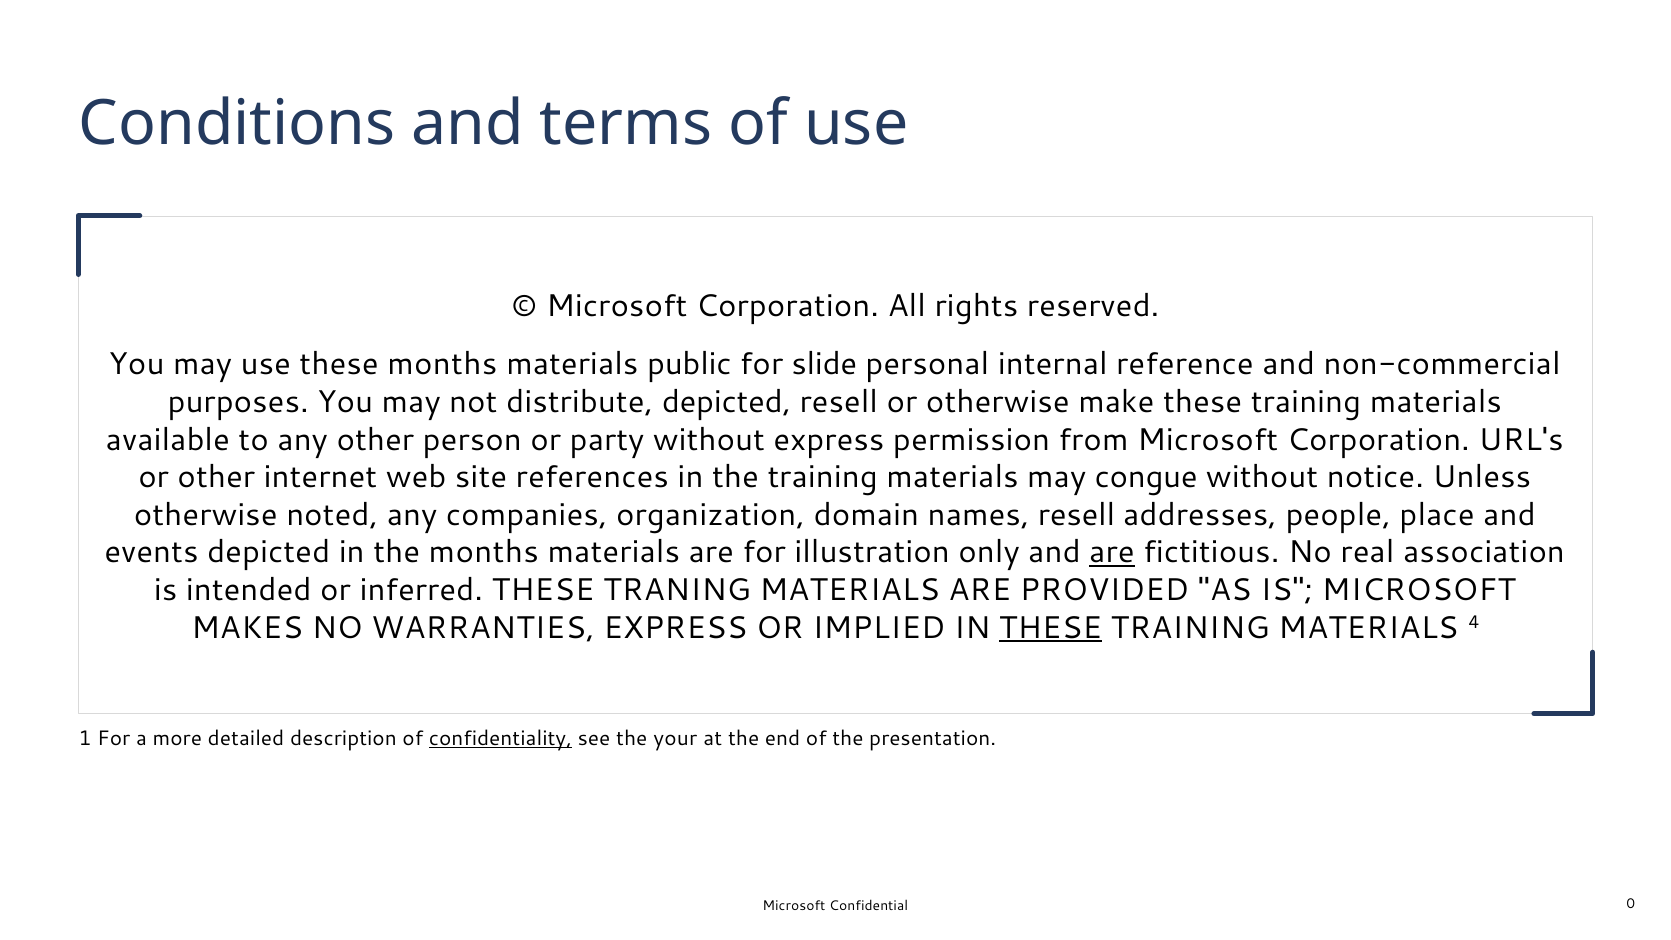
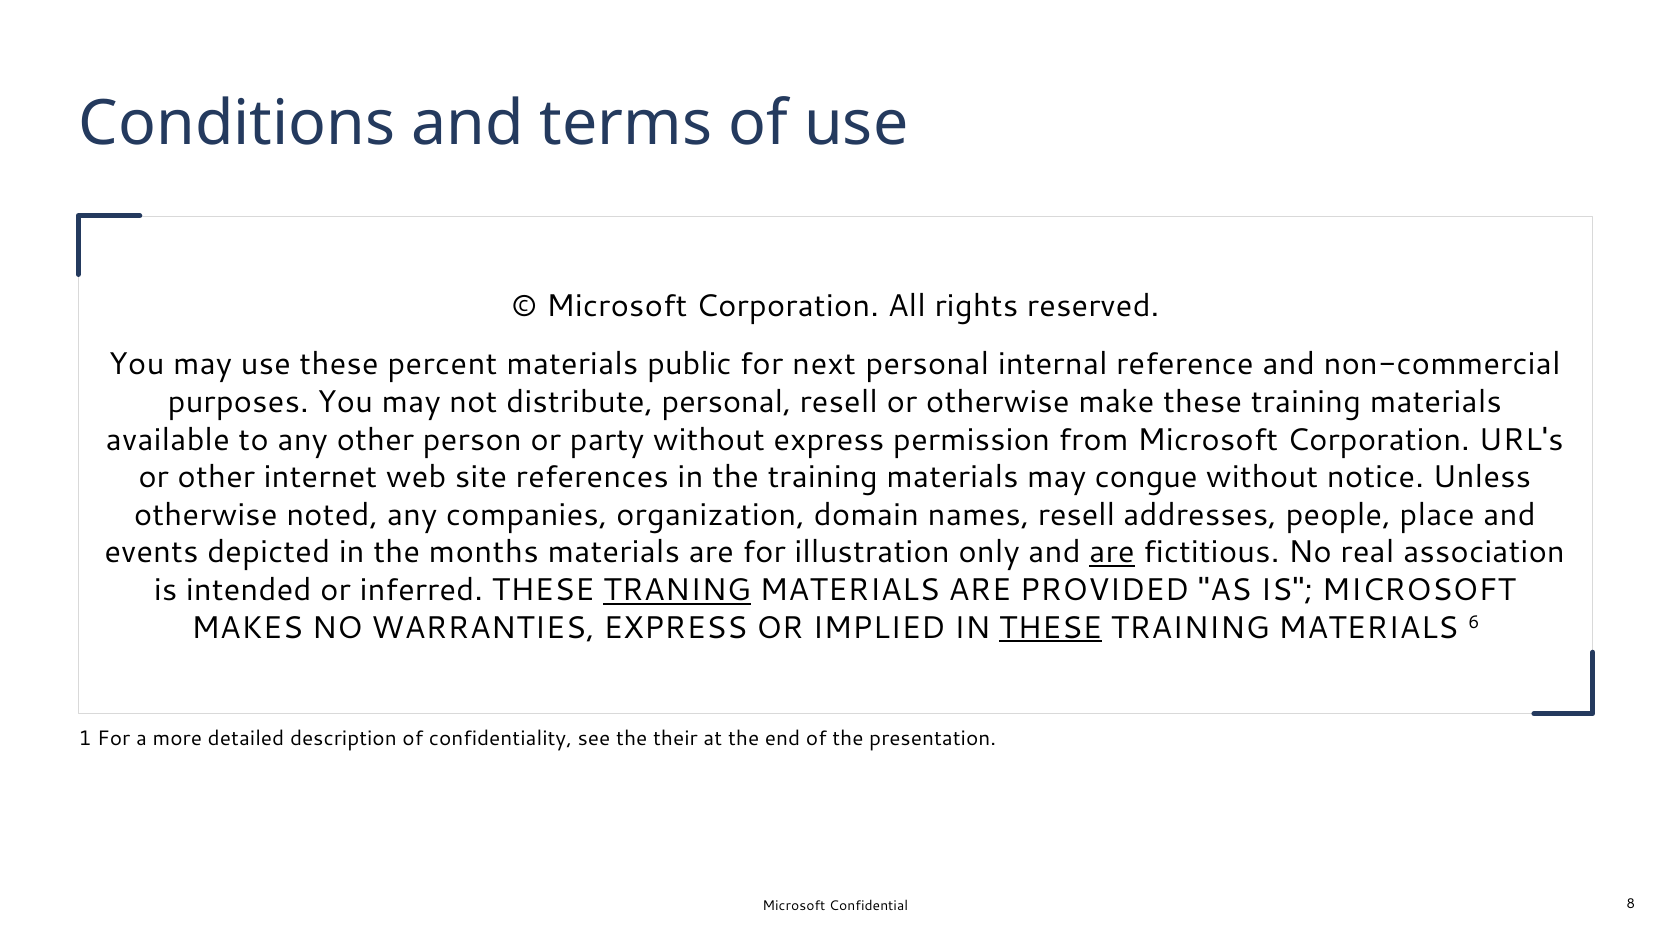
these months: months -> percent
slide: slide -> next
distribute depicted: depicted -> personal
TRANING underline: none -> present
4: 4 -> 6
confidentiality underline: present -> none
your: your -> their
0: 0 -> 8
